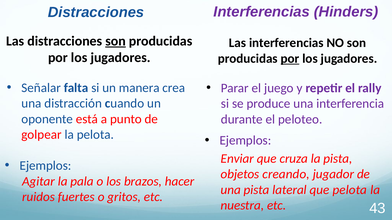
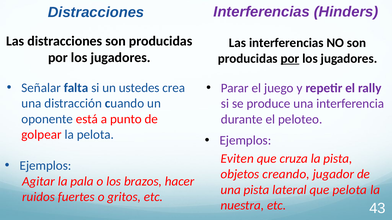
son at (116, 41) underline: present -> none
manera: manera -> ustedes
Enviar: Enviar -> Eviten
